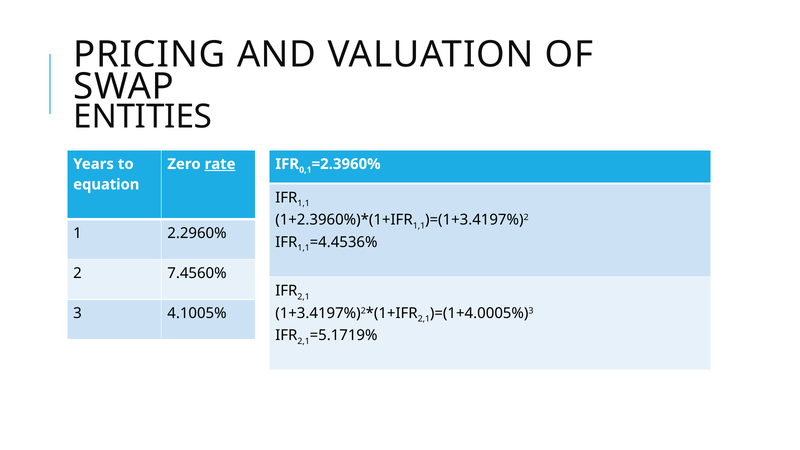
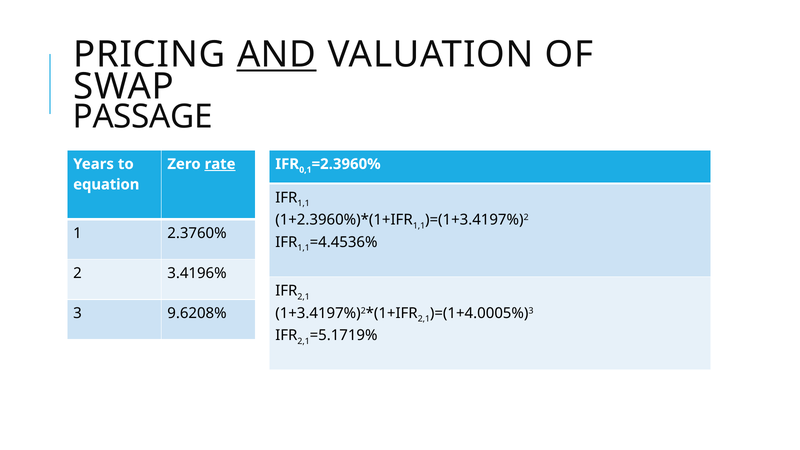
AND underline: none -> present
ENTITIES: ENTITIES -> PASSAGE
2.2960%: 2.2960% -> 2.3760%
7.4560%: 7.4560% -> 3.4196%
4.1005%: 4.1005% -> 9.6208%
